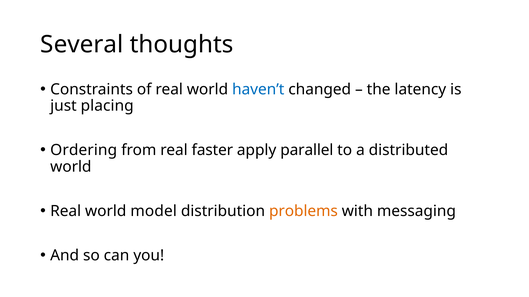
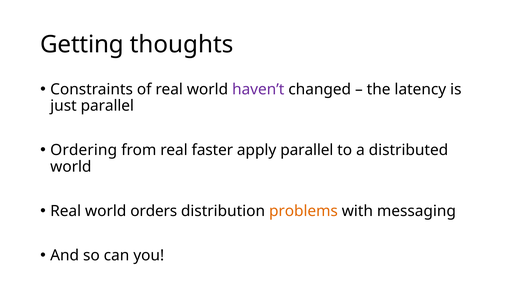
Several: Several -> Getting
haven’t colour: blue -> purple
just placing: placing -> parallel
model: model -> orders
